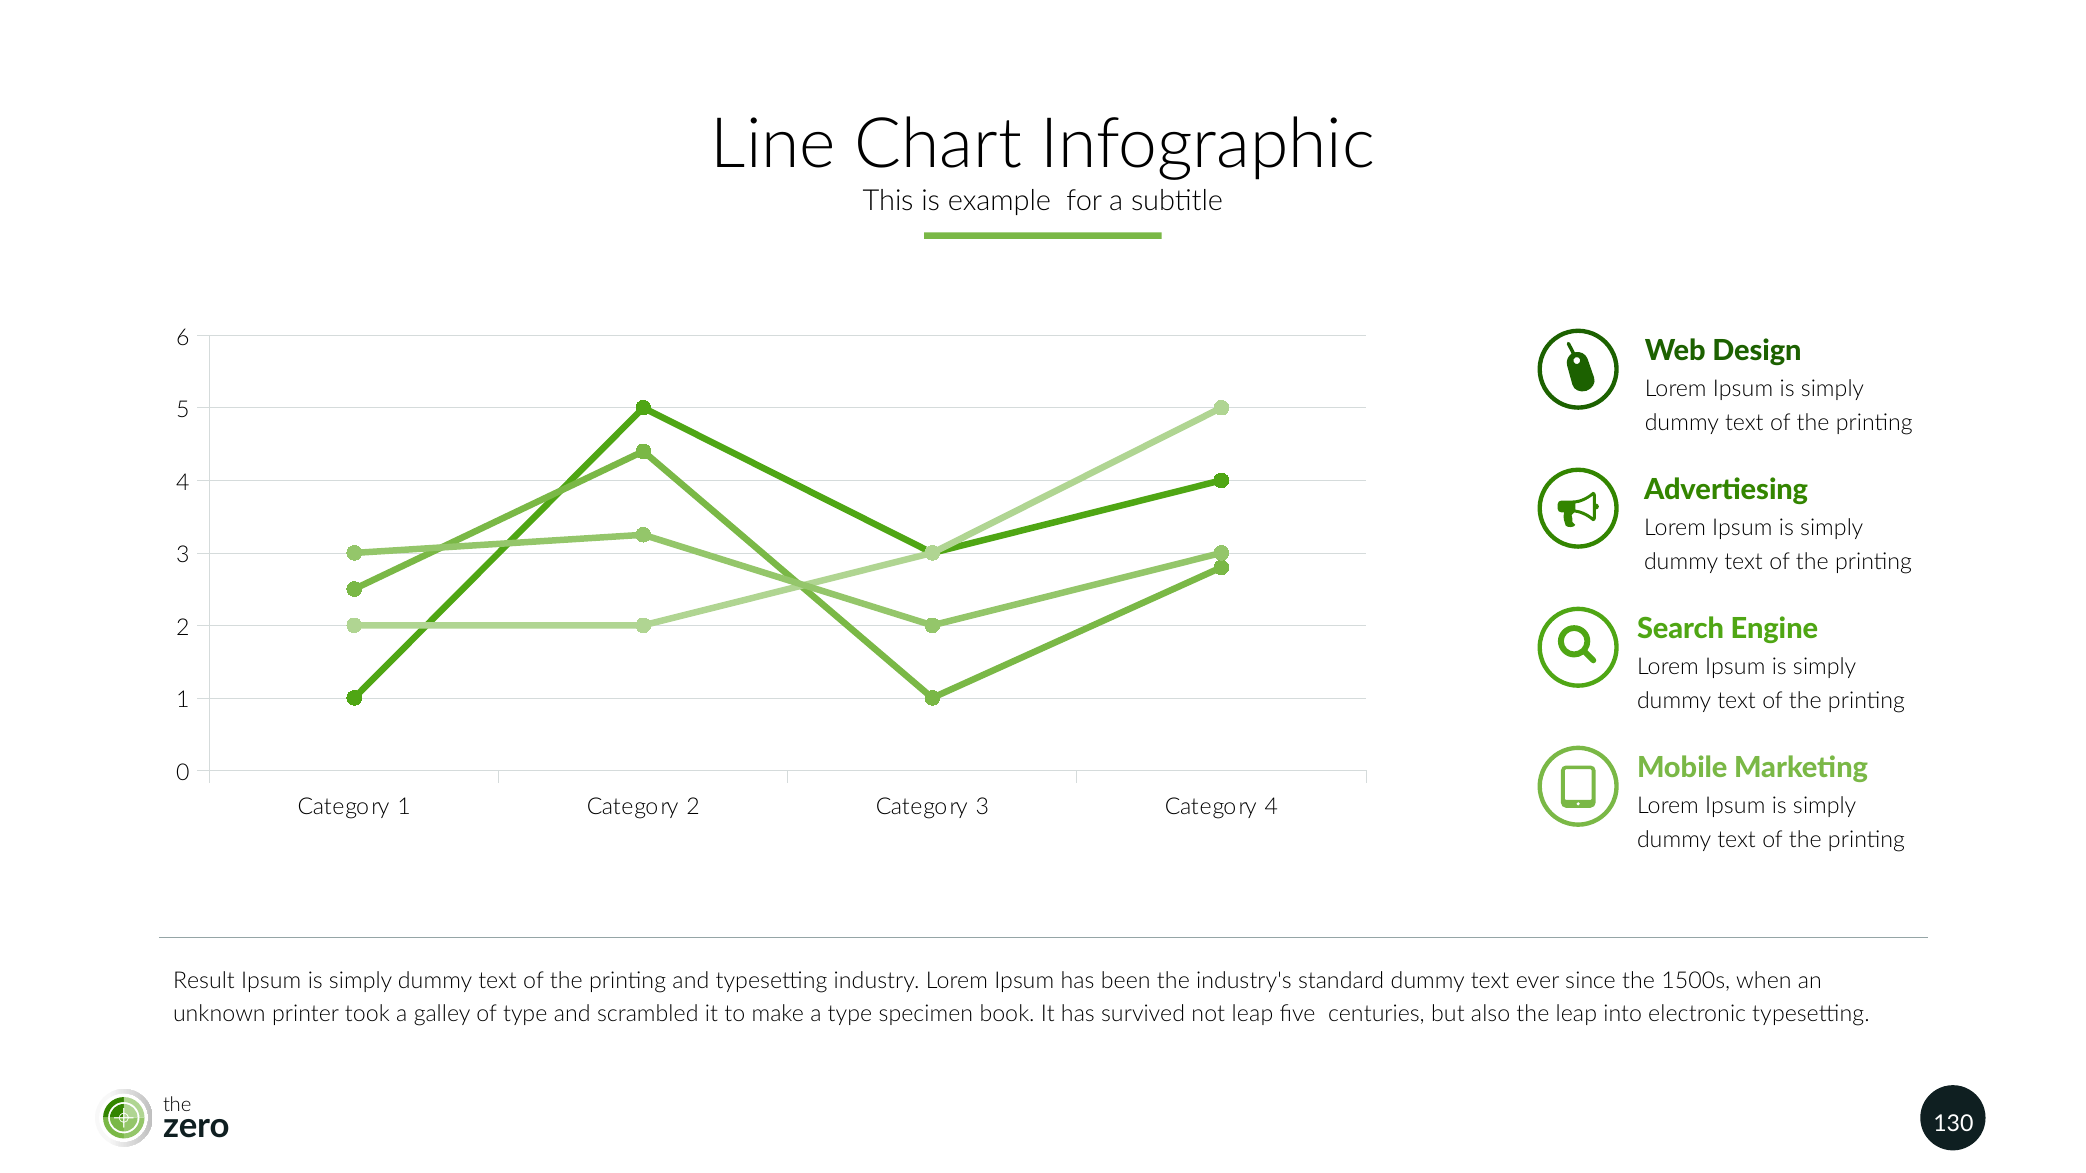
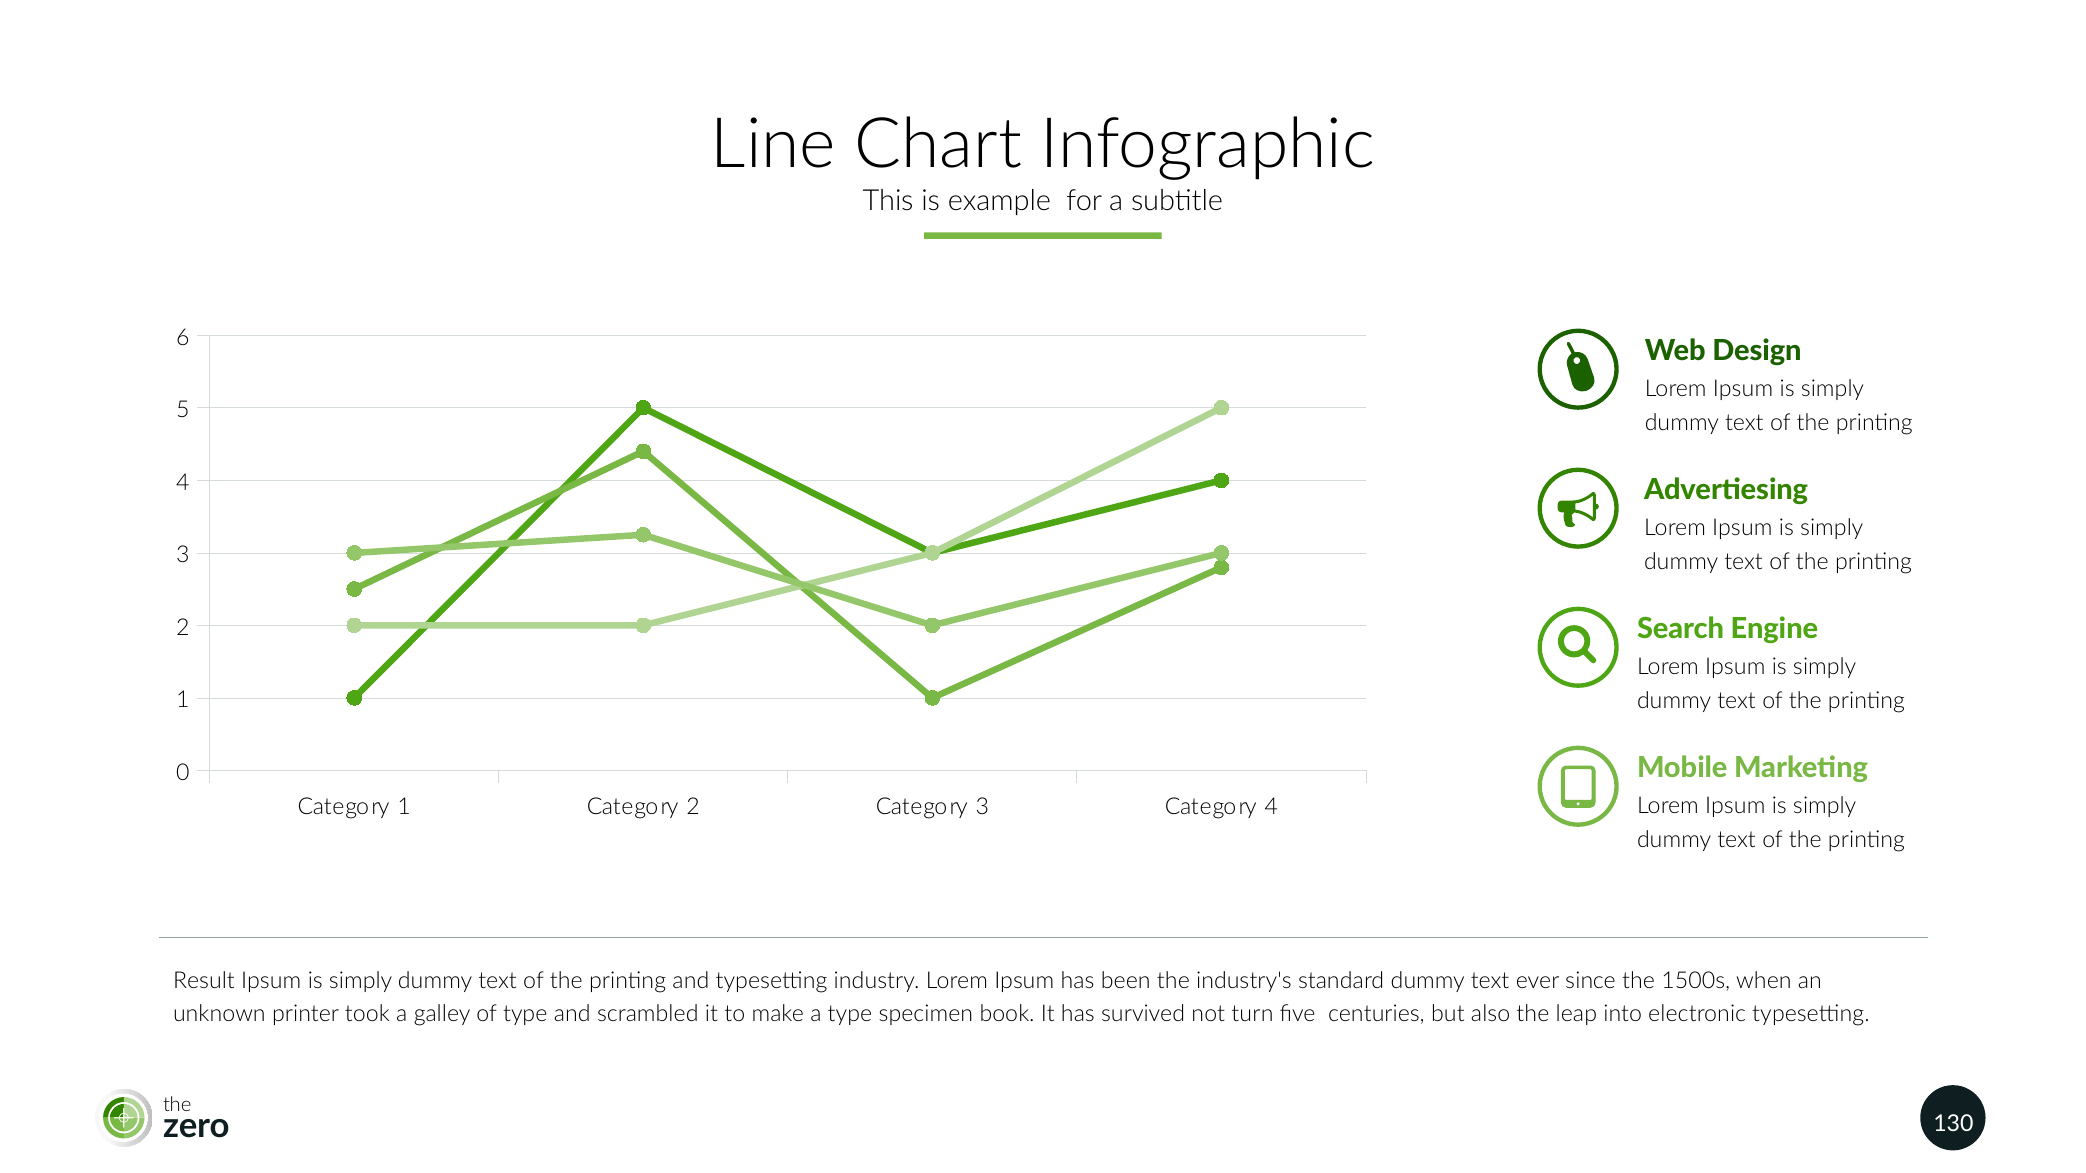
not leap: leap -> turn
